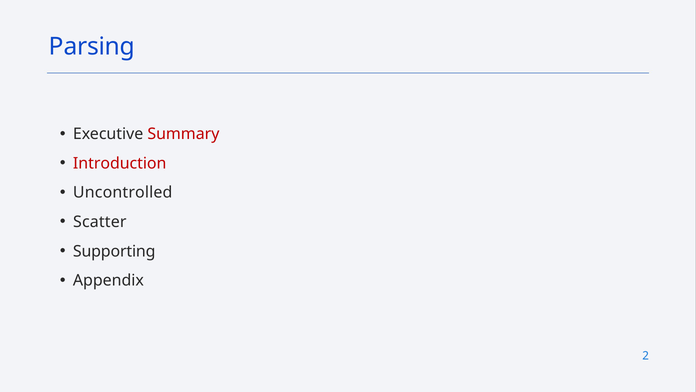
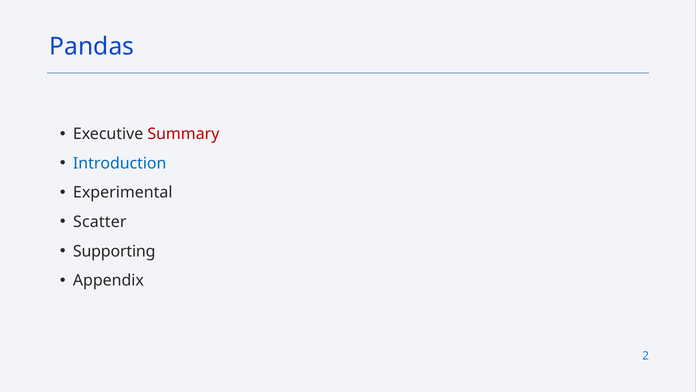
Parsing: Parsing -> Pandas
Introduction colour: red -> blue
Uncontrolled: Uncontrolled -> Experimental
